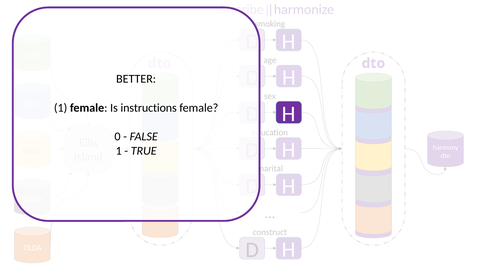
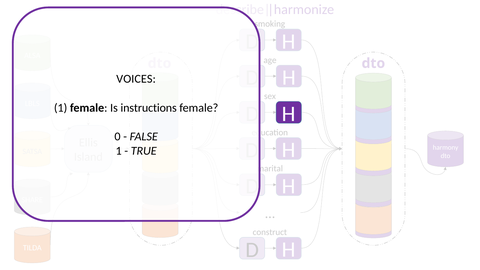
BETTER: BETTER -> VOICES
